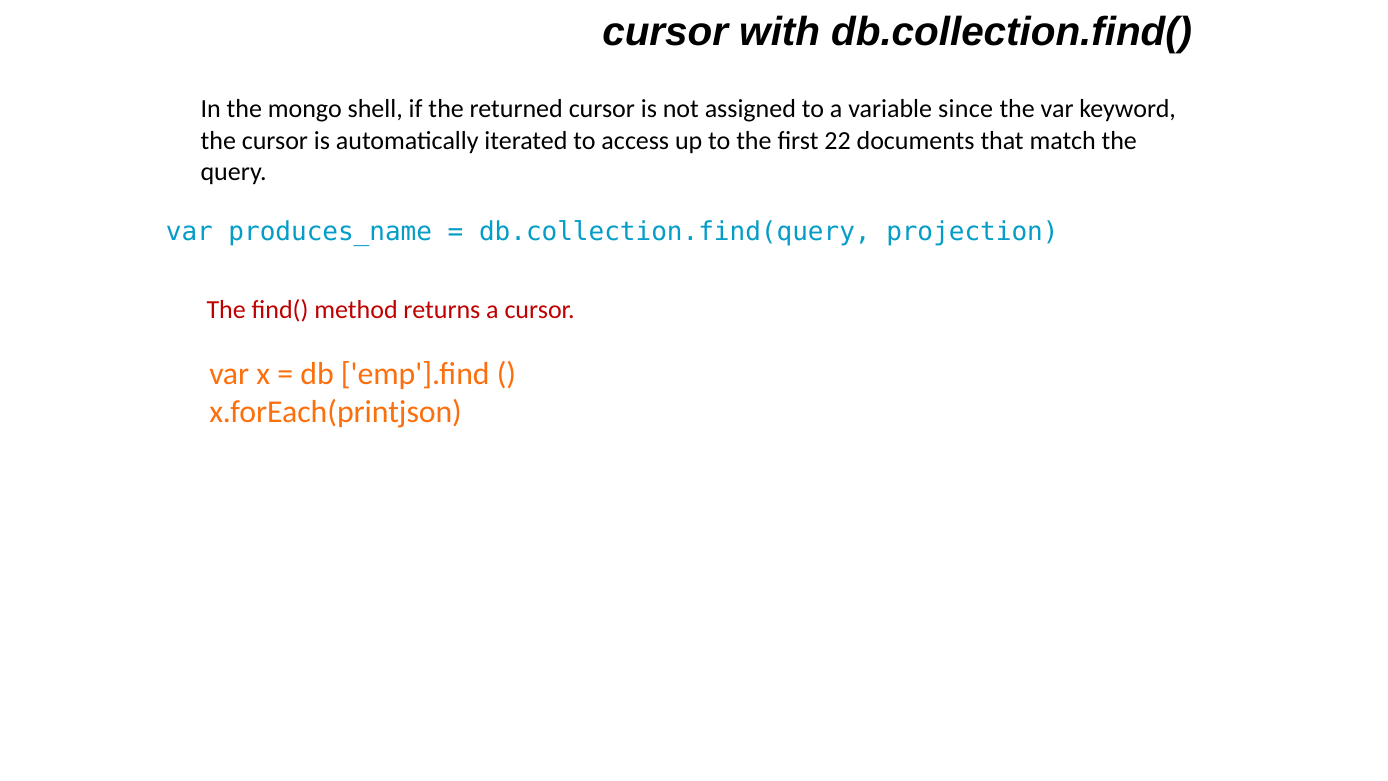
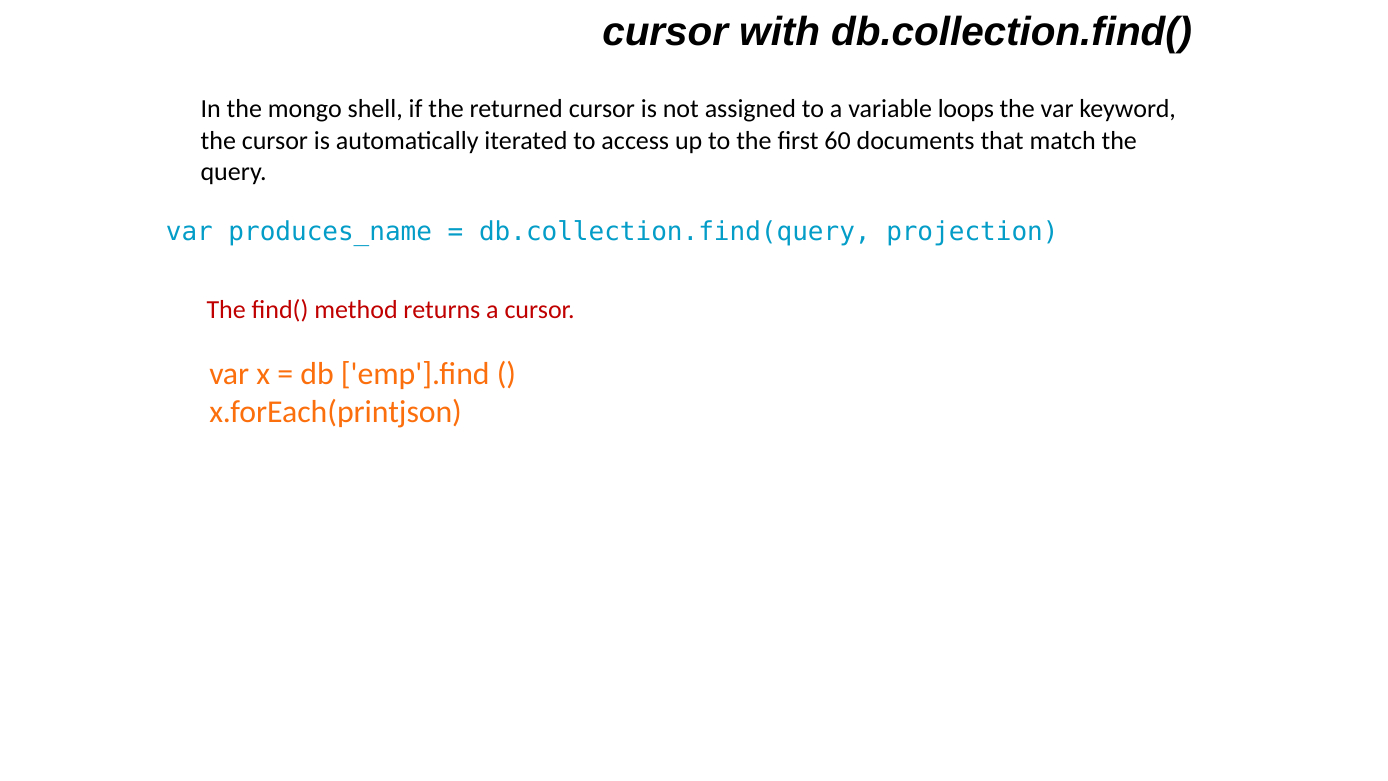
since: since -> loops
22: 22 -> 60
